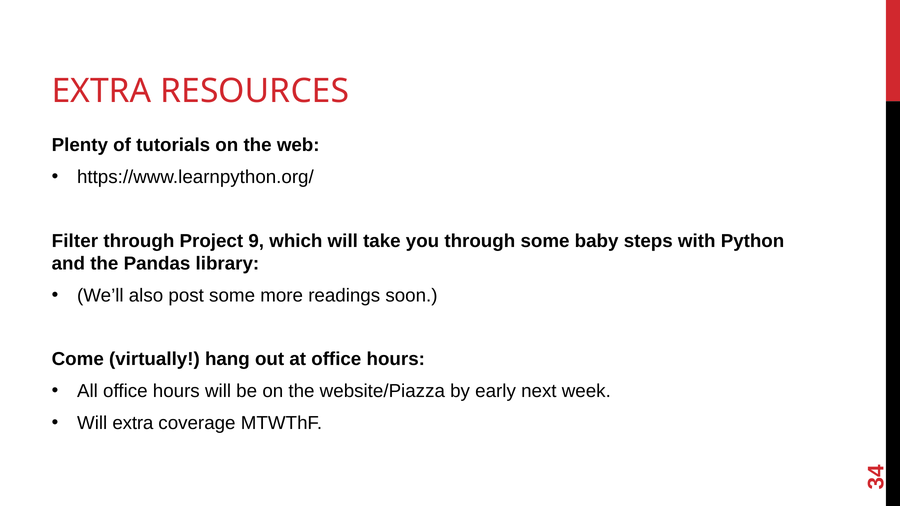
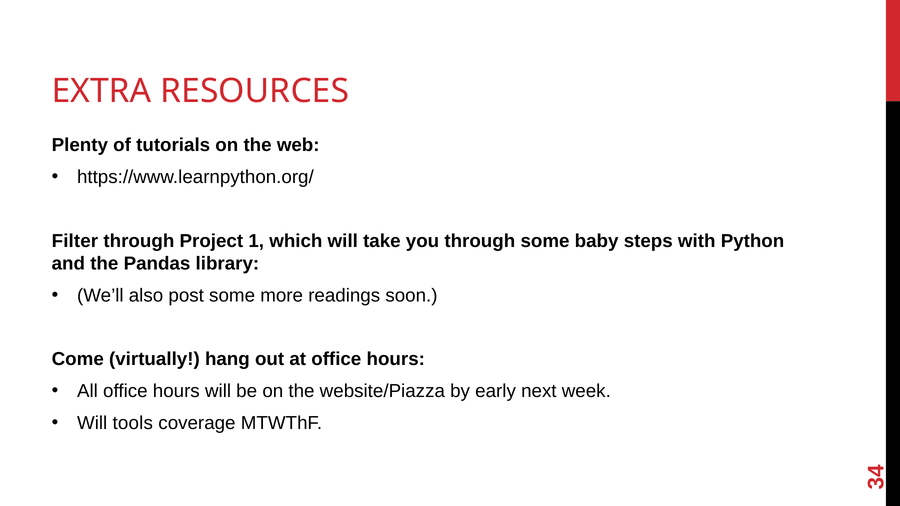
9: 9 -> 1
Will extra: extra -> tools
